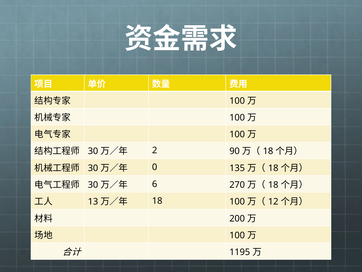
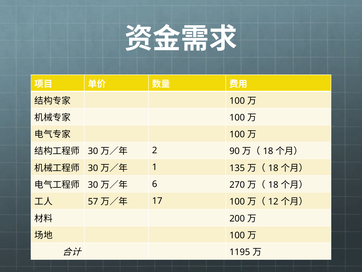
0: 0 -> 1
13: 13 -> 57
18 at (157, 200): 18 -> 17
